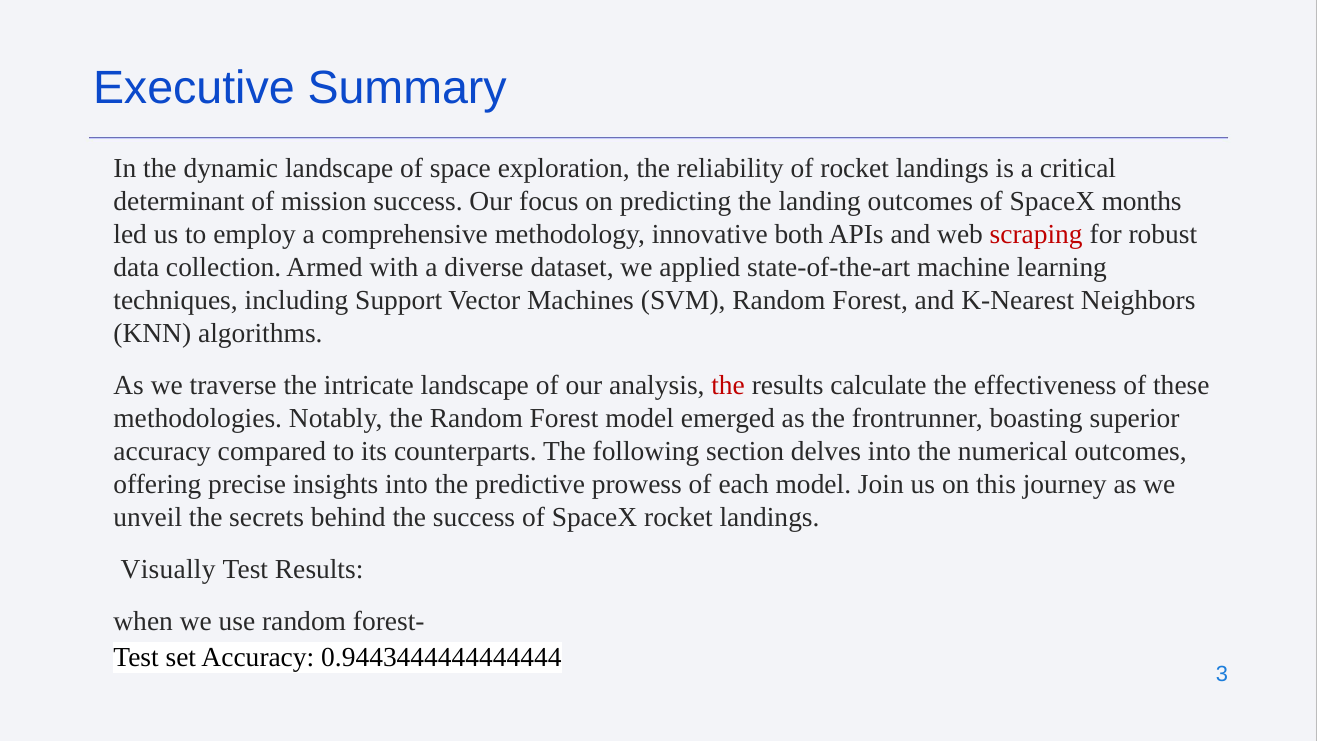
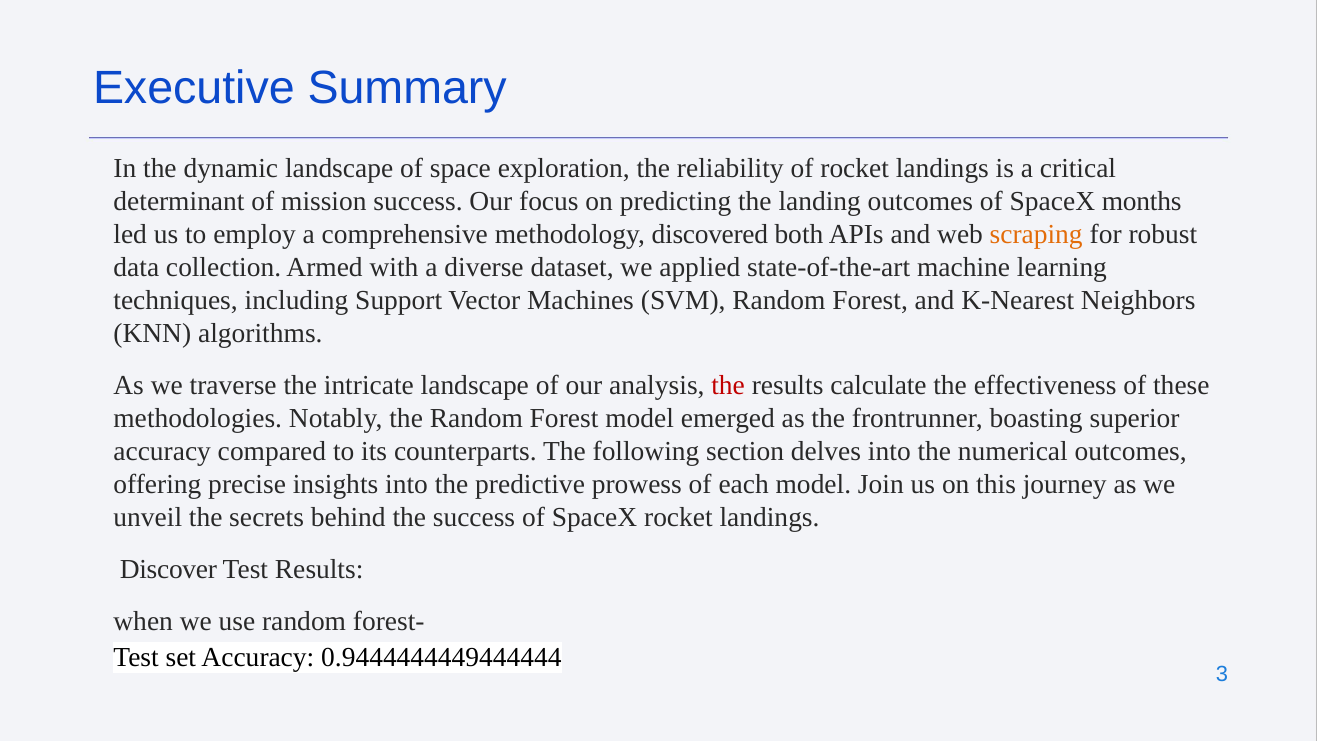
innovative: innovative -> discovered
scraping colour: red -> orange
Visually: Visually -> Discover
0.9443444444444444: 0.9443444444444444 -> 0.9444444449444444
